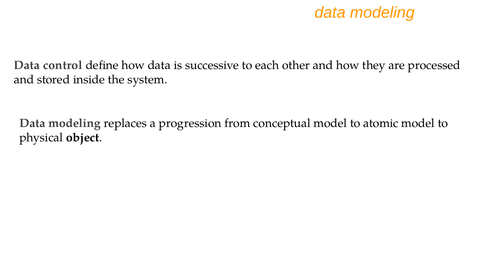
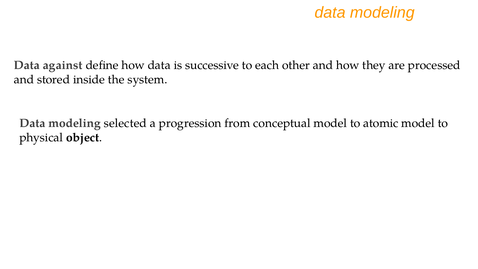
control: control -> against
replaces: replaces -> selected
